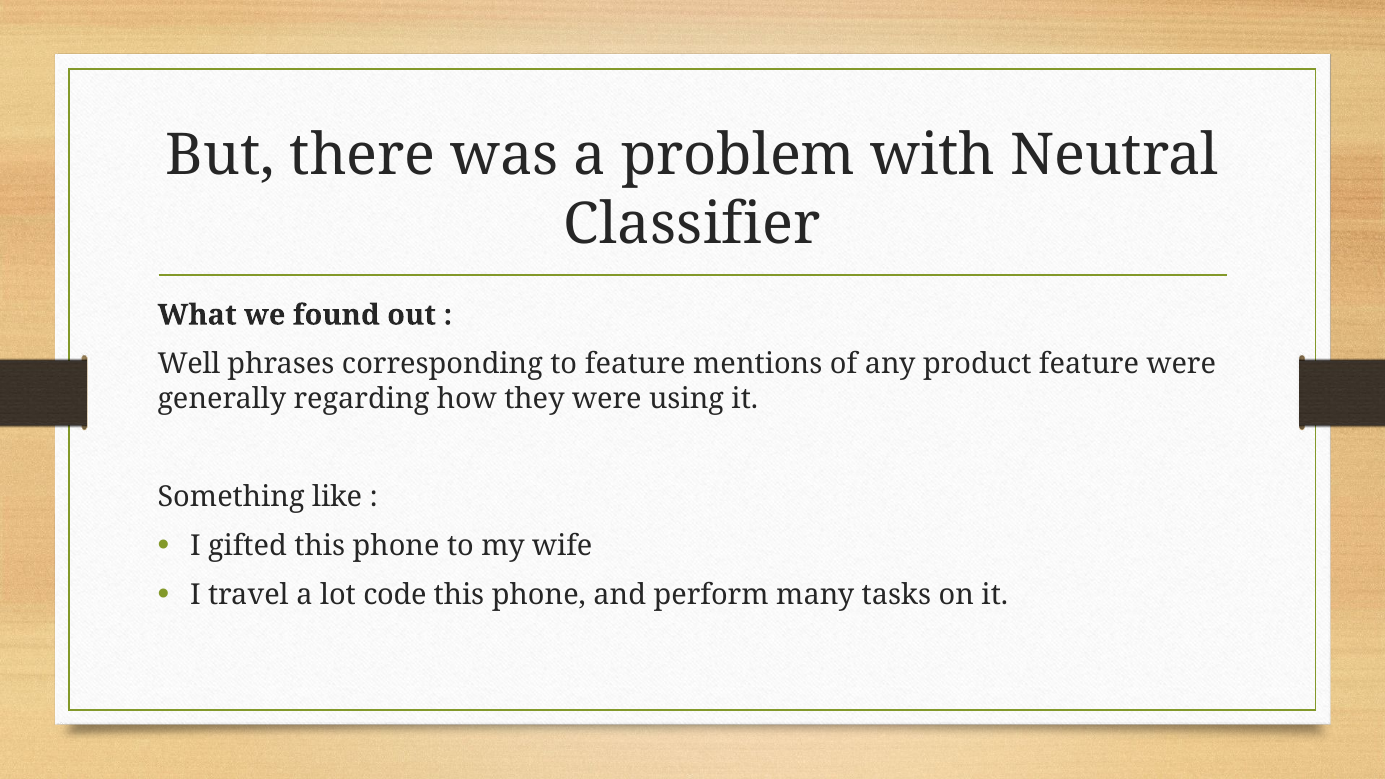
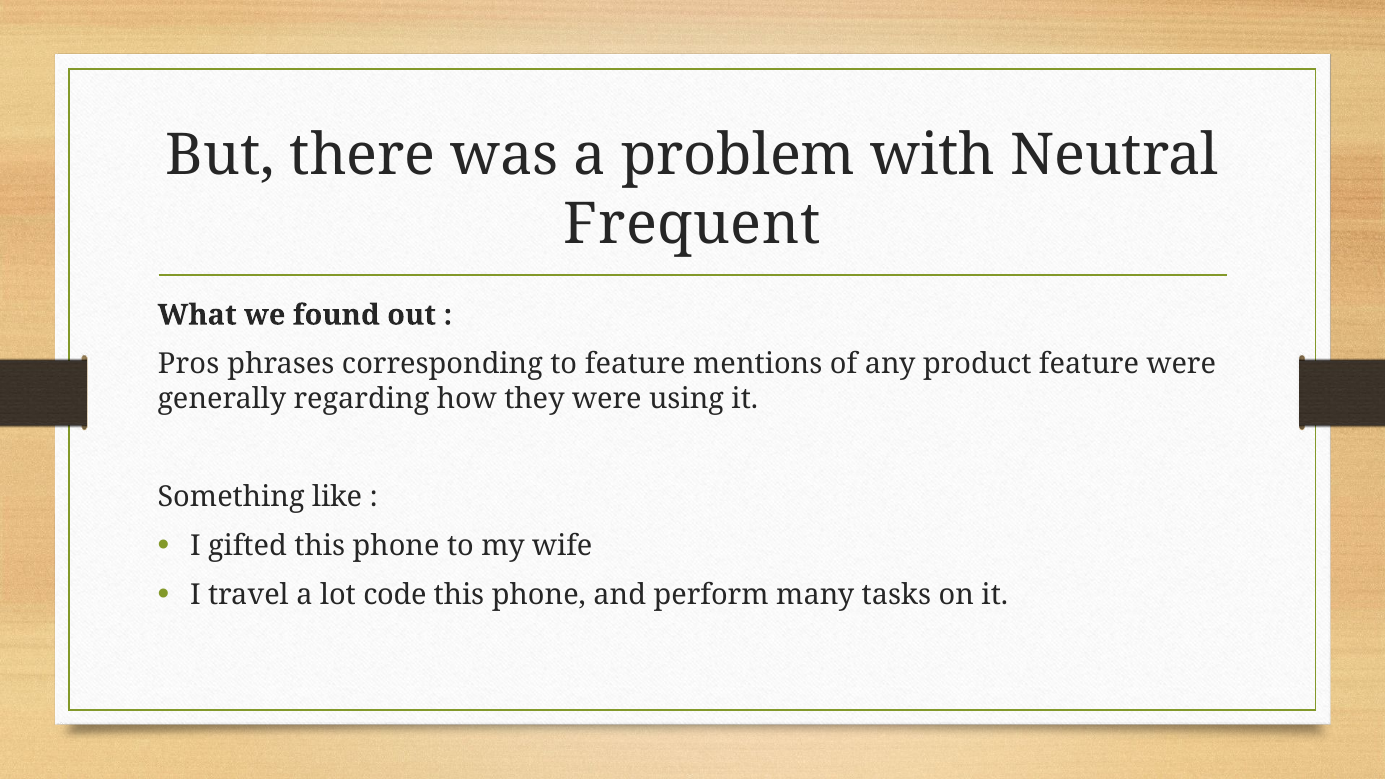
Classifier: Classifier -> Frequent
Well: Well -> Pros
